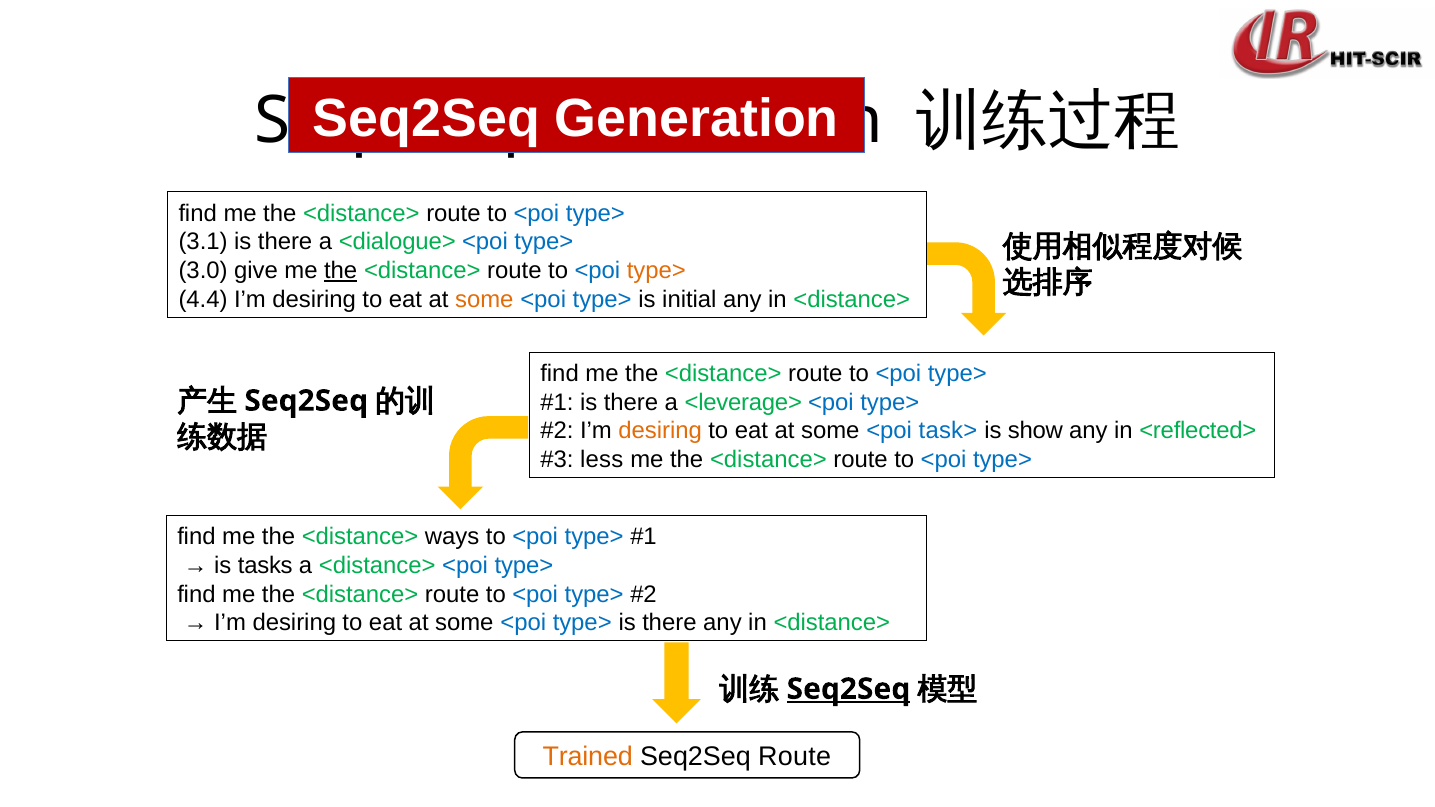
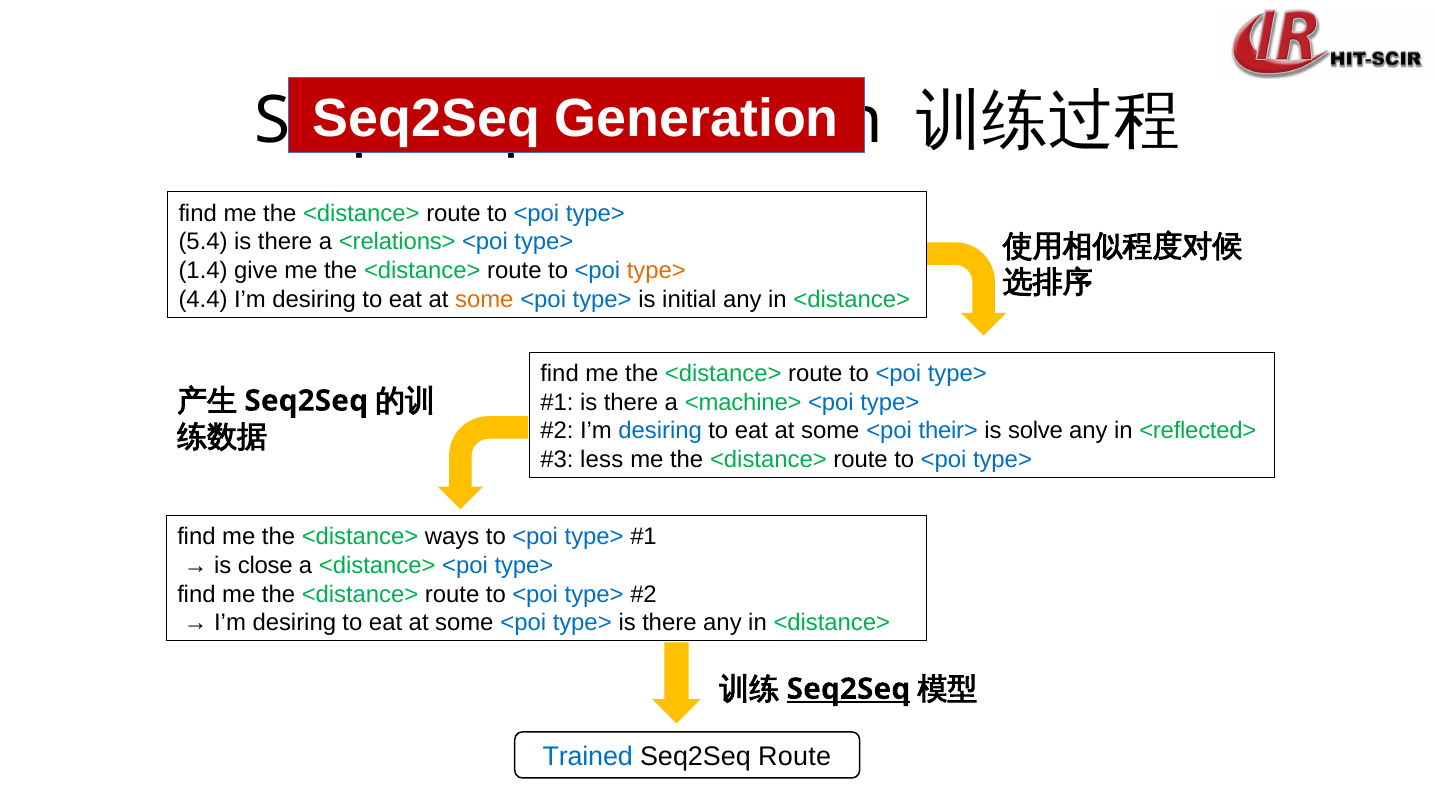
3.1: 3.1 -> 5.4
<dialogue>: <dialogue> -> <relations>
3.0: 3.0 -> 1.4
the at (341, 271) underline: present -> none
<leverage>: <leverage> -> <machine>
desiring at (660, 431) colour: orange -> blue
task>: task> -> their>
show: show -> solve
tasks: tasks -> close
Trained colour: orange -> blue
